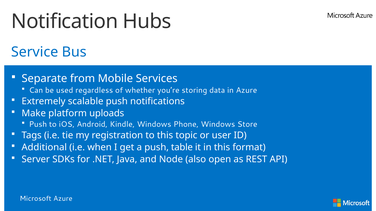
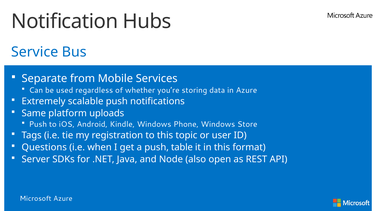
Make: Make -> Same
Additional: Additional -> Questions
